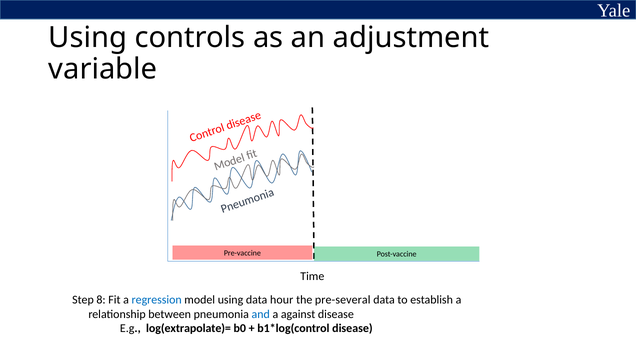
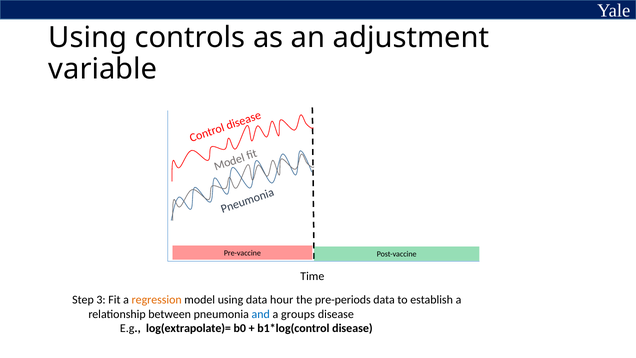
8: 8 -> 3
regression colour: blue -> orange
pre-several: pre-several -> pre-periods
against: against -> groups
